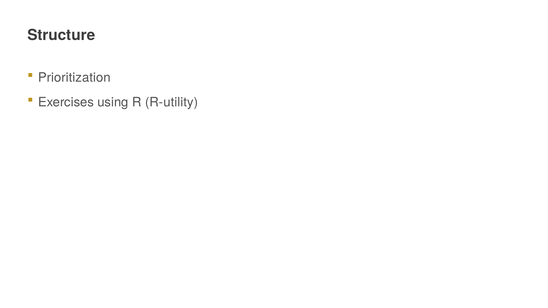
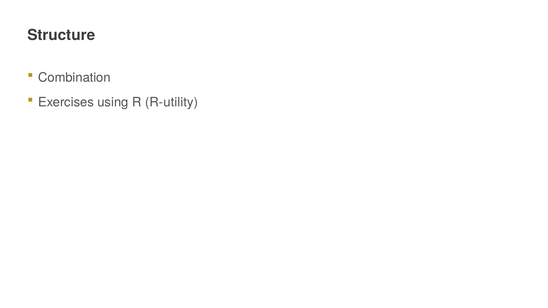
Prioritization: Prioritization -> Combination
